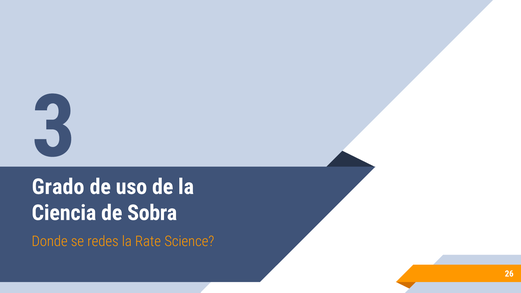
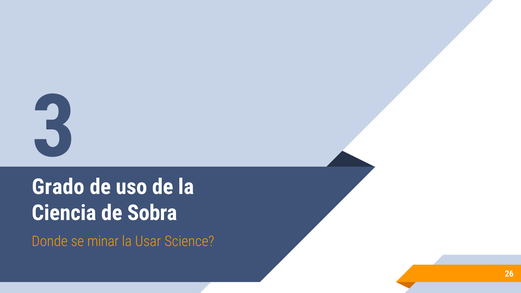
redes: redes -> minar
Rate: Rate -> Usar
